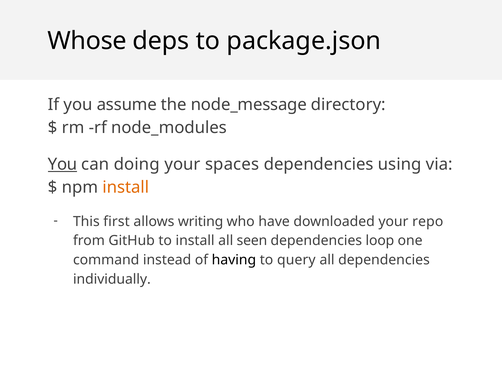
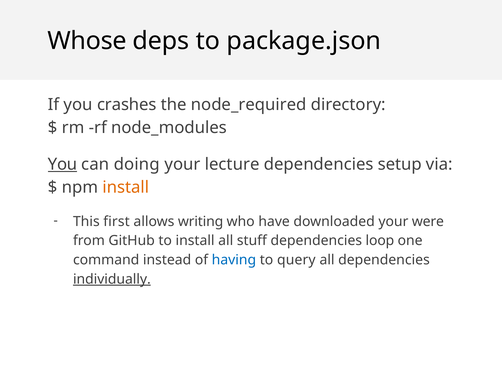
assume: assume -> crashes
node_message: node_message -> node_required
spaces: spaces -> lecture
using: using -> setup
repo: repo -> were
seen: seen -> stuff
having colour: black -> blue
individually underline: none -> present
